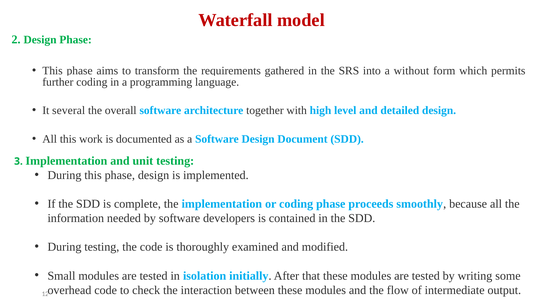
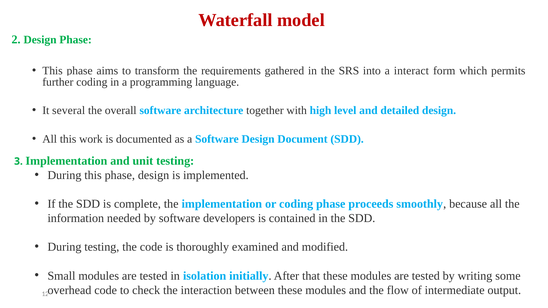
without: without -> interact
